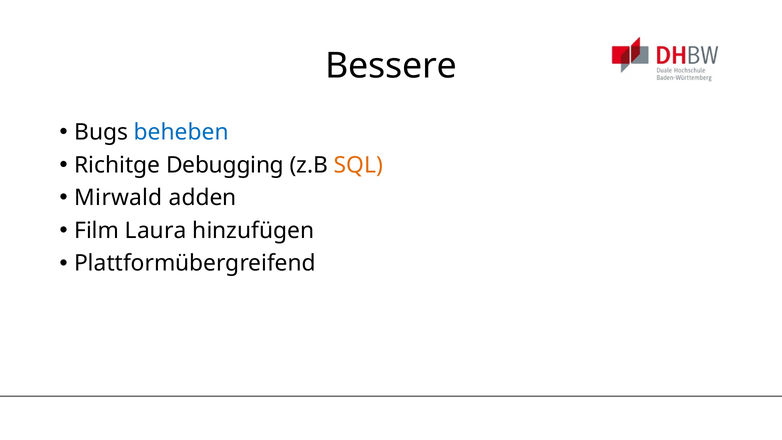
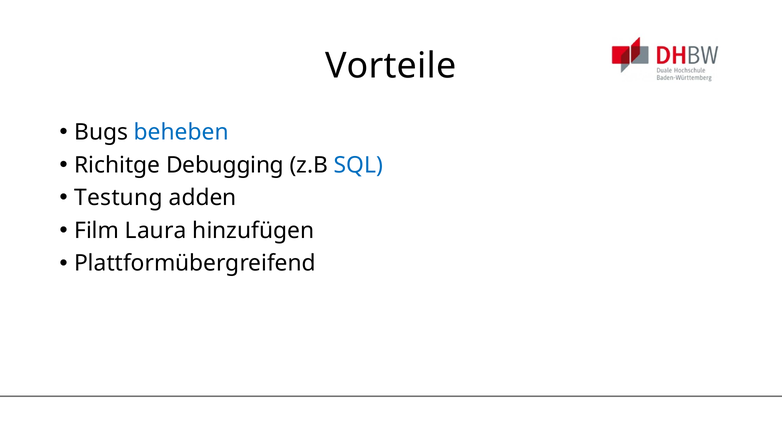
Bessere: Bessere -> Vorteile
SQL colour: orange -> blue
Mirwald: Mirwald -> Testung
